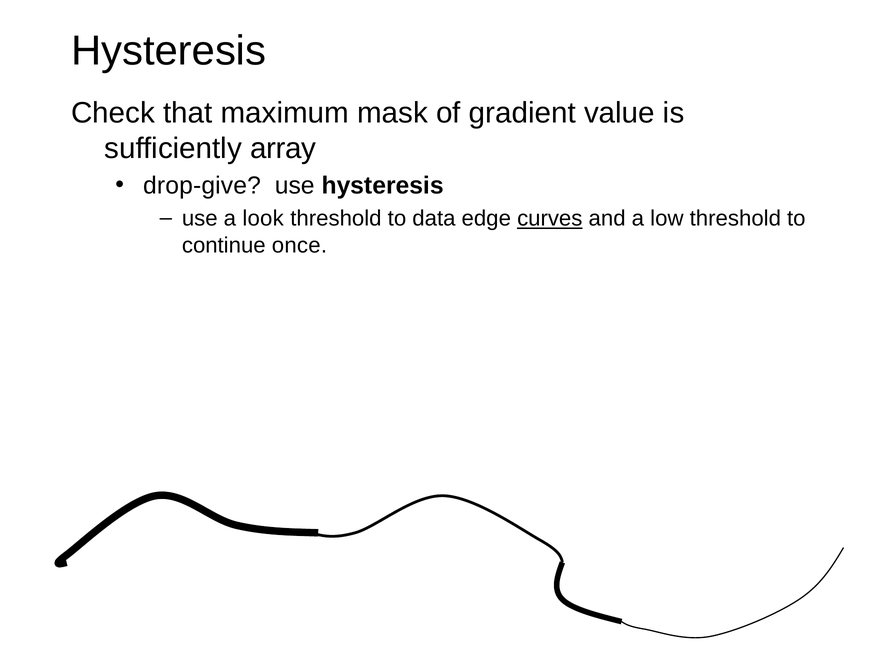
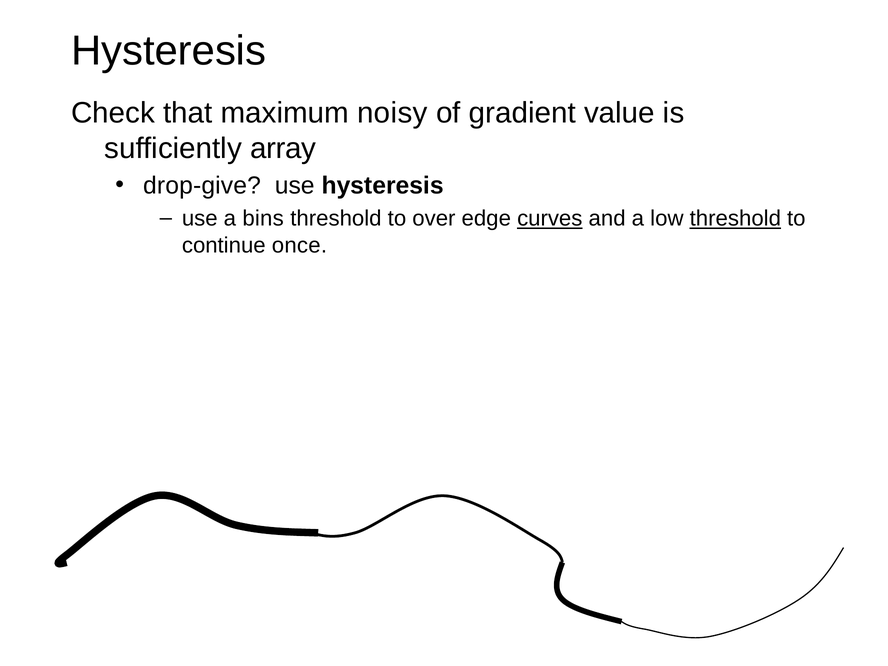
mask: mask -> noisy
look: look -> bins
data: data -> over
threshold at (735, 219) underline: none -> present
